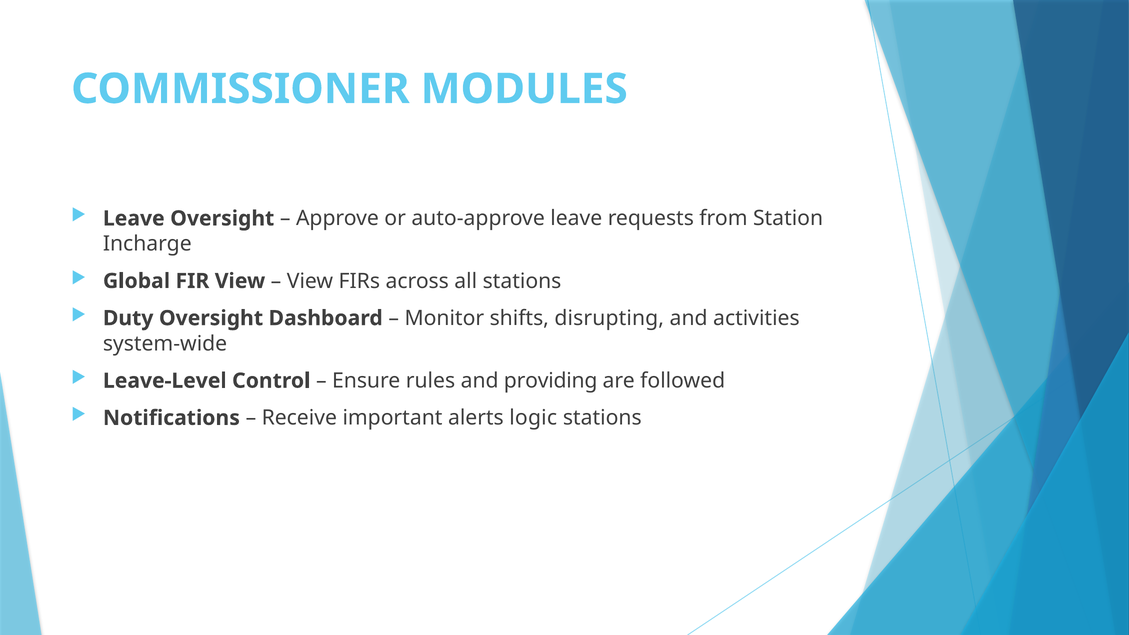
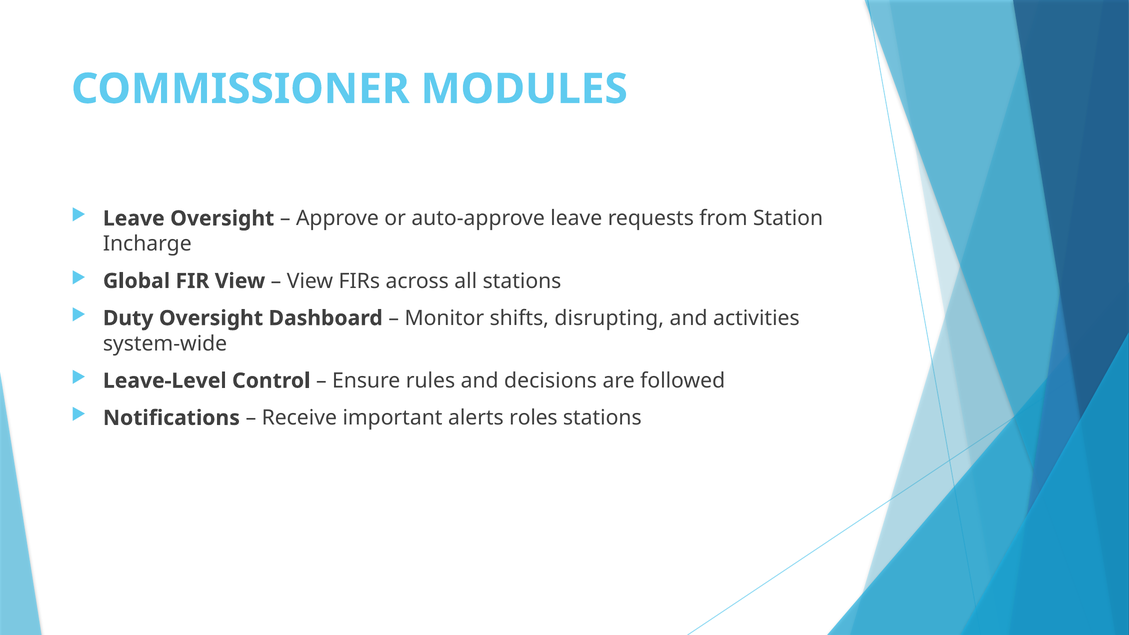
providing: providing -> decisions
logic: logic -> roles
